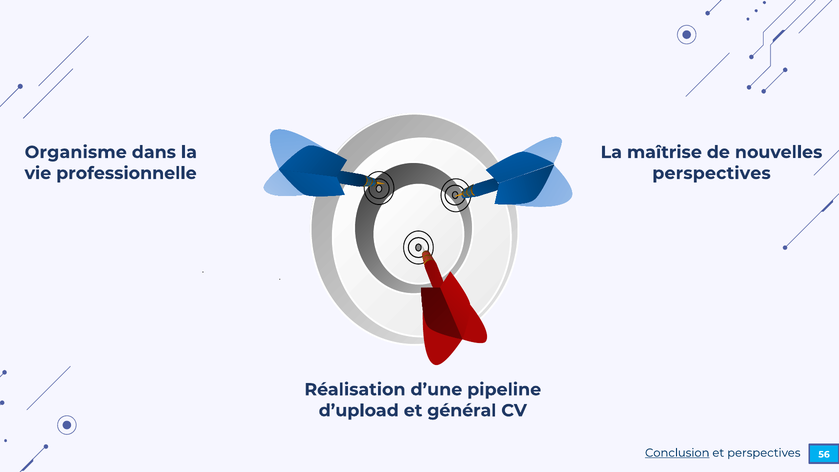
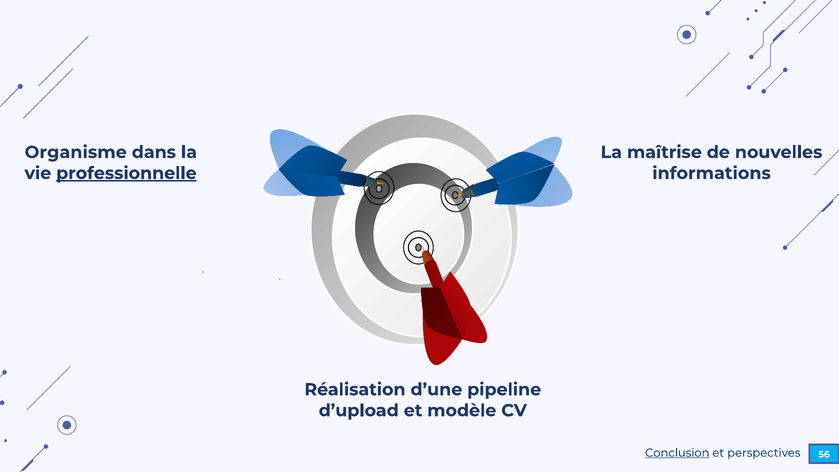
professionnelle underline: none -> present
perspectives at (712, 173): perspectives -> informations
général: général -> modèle
